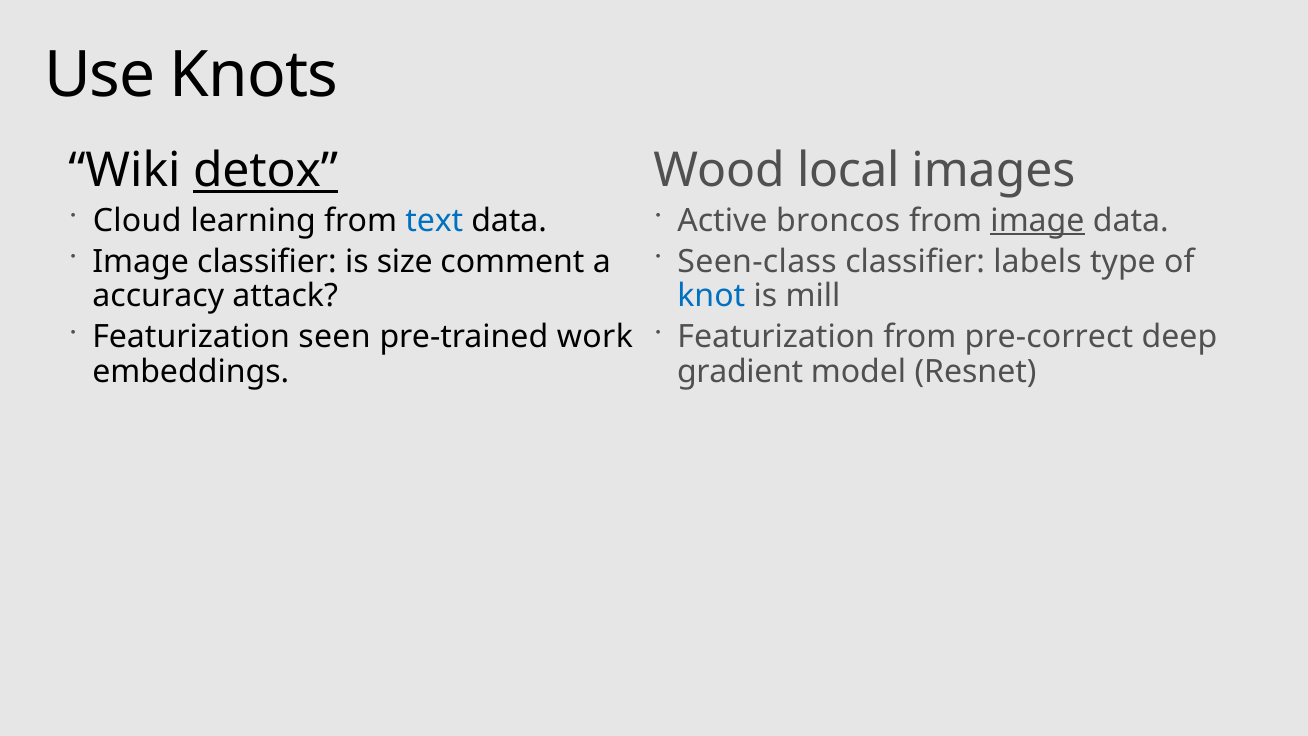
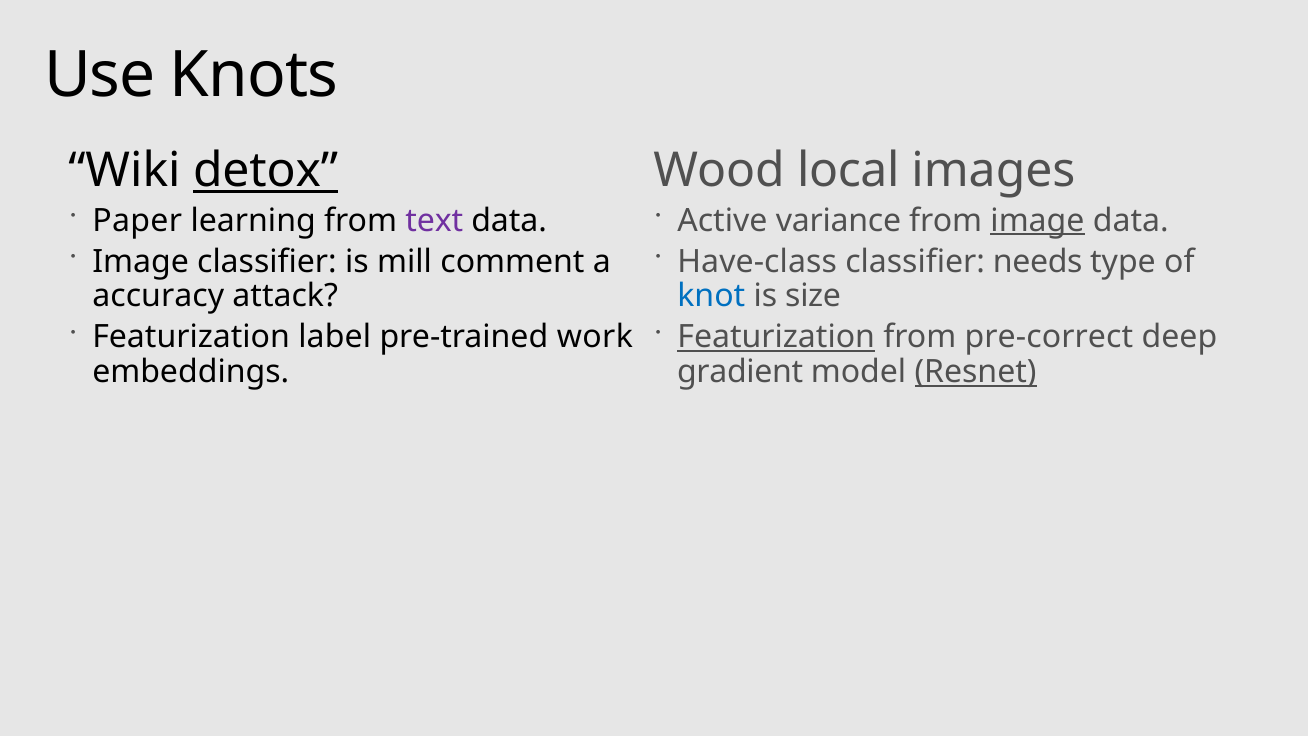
Cloud: Cloud -> Paper
text colour: blue -> purple
broncos: broncos -> variance
size: size -> mill
Seen-class: Seen-class -> Have-class
labels: labels -> needs
mill: mill -> size
seen: seen -> label
Featurization at (776, 337) underline: none -> present
Resnet underline: none -> present
